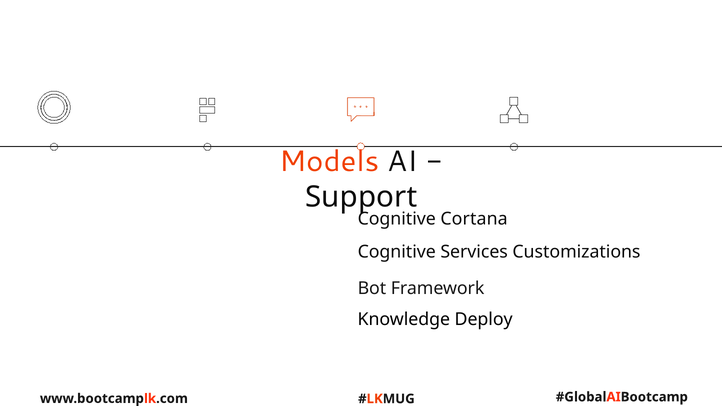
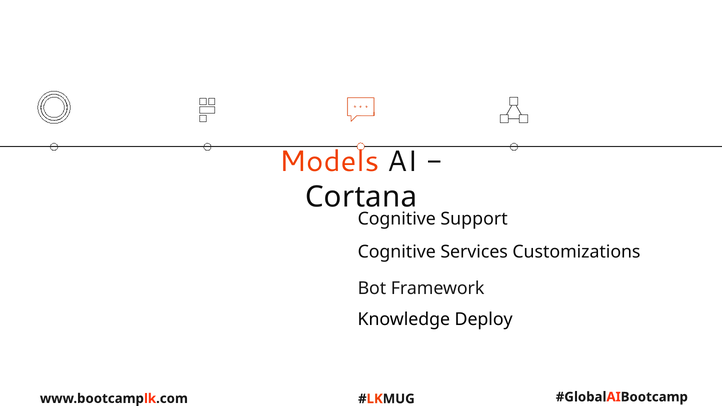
Support: Support -> Cortana
Cortana: Cortana -> Support
